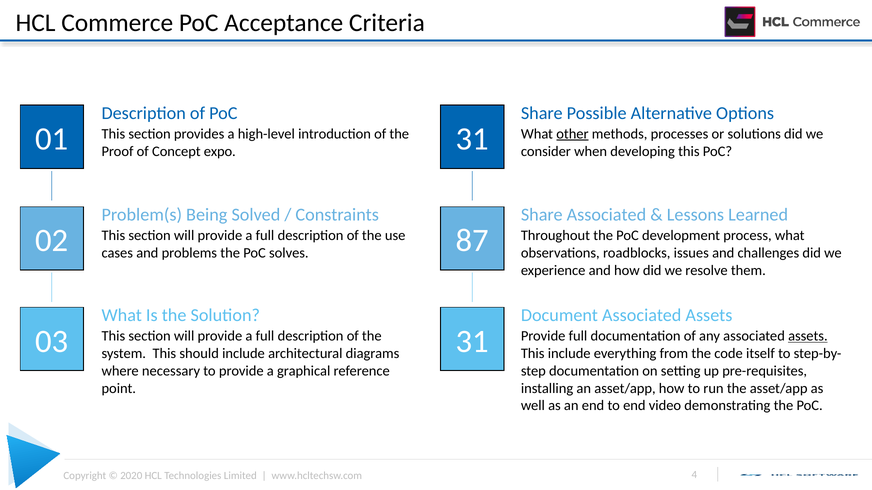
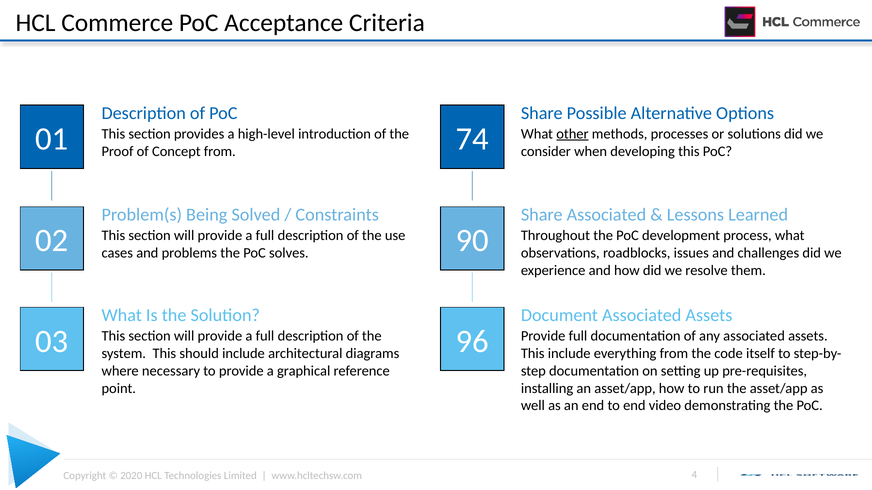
01 31: 31 -> 74
Concept expo: expo -> from
87: 87 -> 90
03 31: 31 -> 96
assets at (808, 336) underline: present -> none
